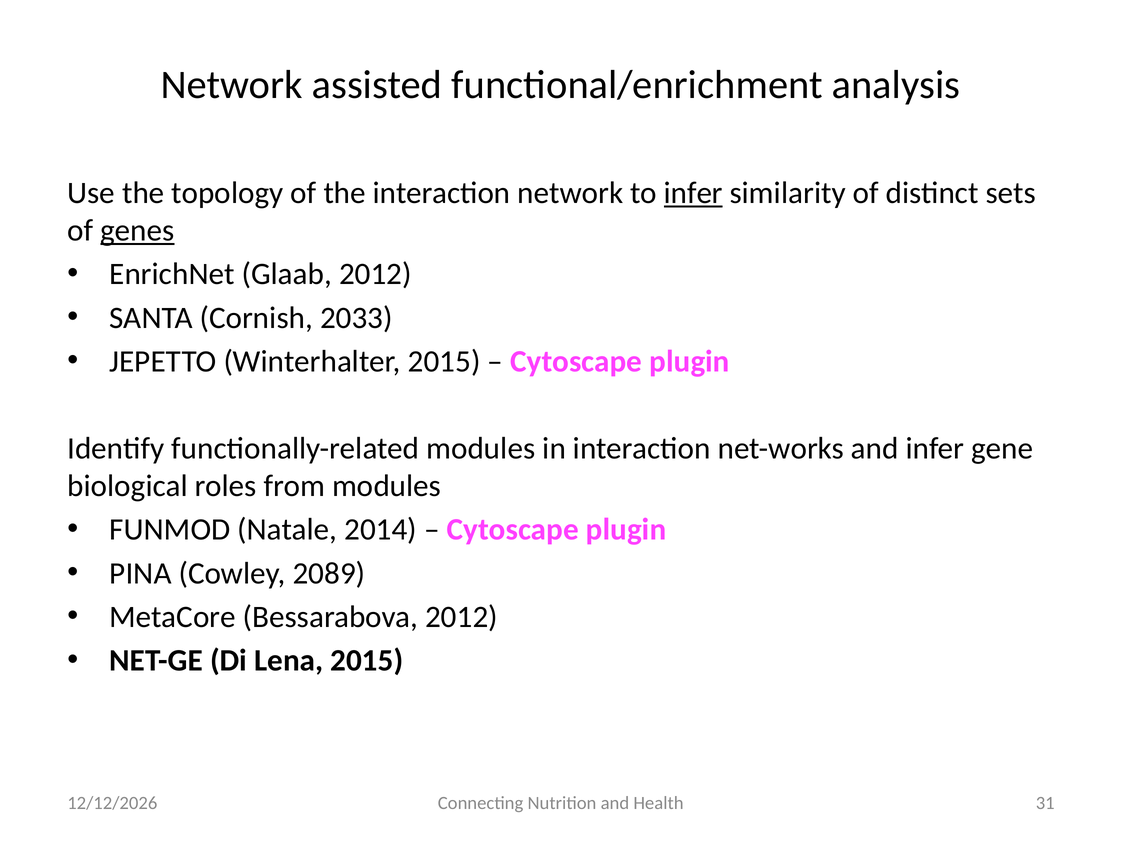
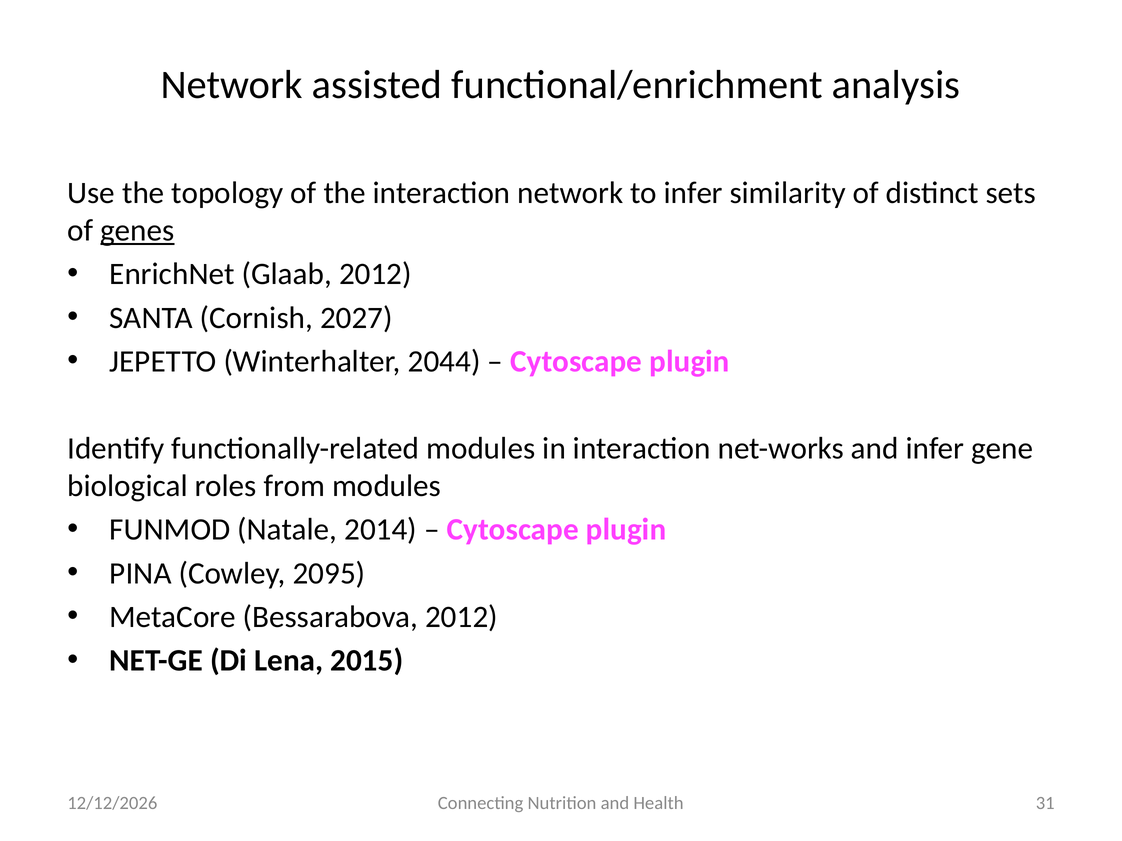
infer at (693, 193) underline: present -> none
2033: 2033 -> 2027
Winterhalter 2015: 2015 -> 2044
2089: 2089 -> 2095
